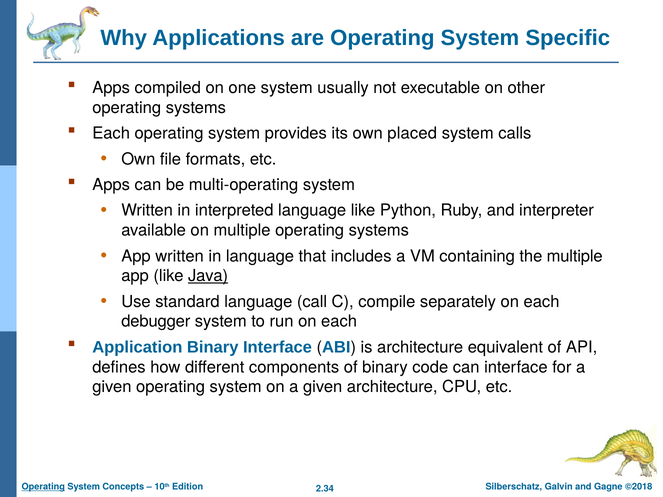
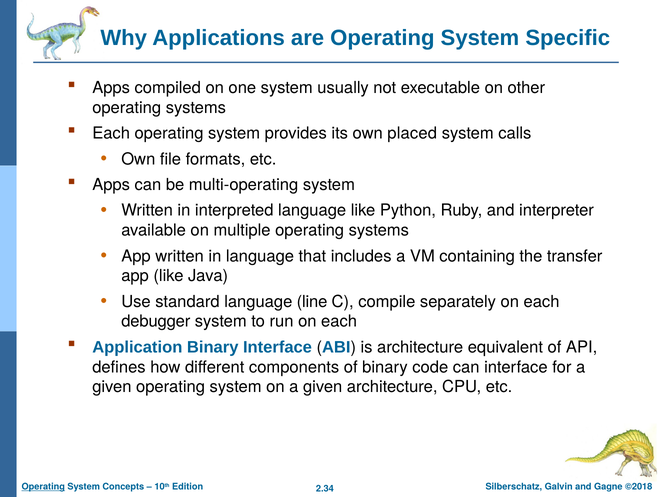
the multiple: multiple -> transfer
Java underline: present -> none
call: call -> line
